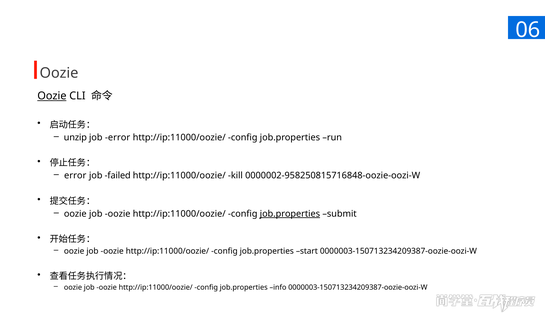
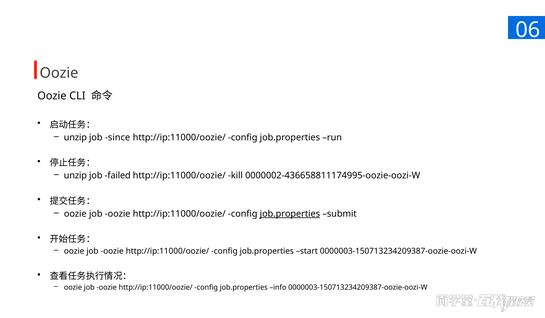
Oozie at (52, 96) underline: present -> none
job error: error -> since
error at (75, 176): error -> unzip
0000002-958250815716848-oozie-oozi-W: 0000002-958250815716848-oozie-oozi-W -> 0000002-436658811174995-oozie-oozi-W
